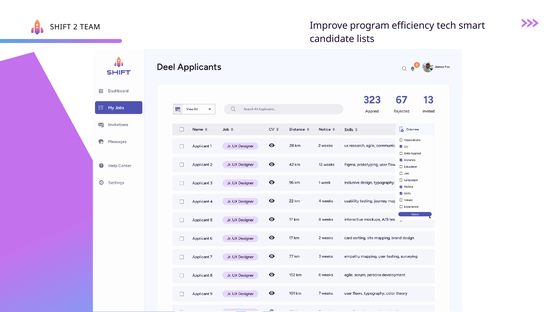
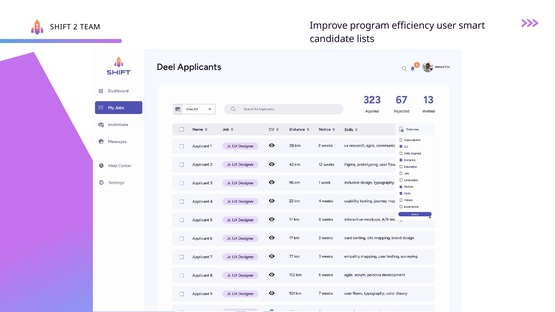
tech: tech -> user
